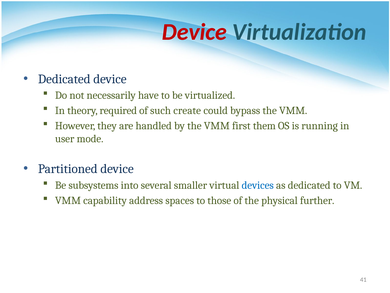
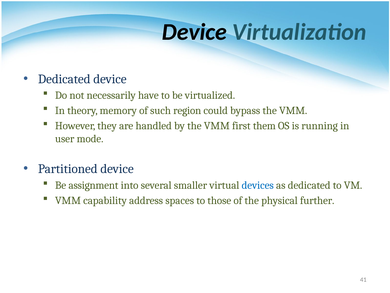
Device at (194, 32) colour: red -> black
required: required -> memory
create: create -> region
subsystems: subsystems -> assignment
